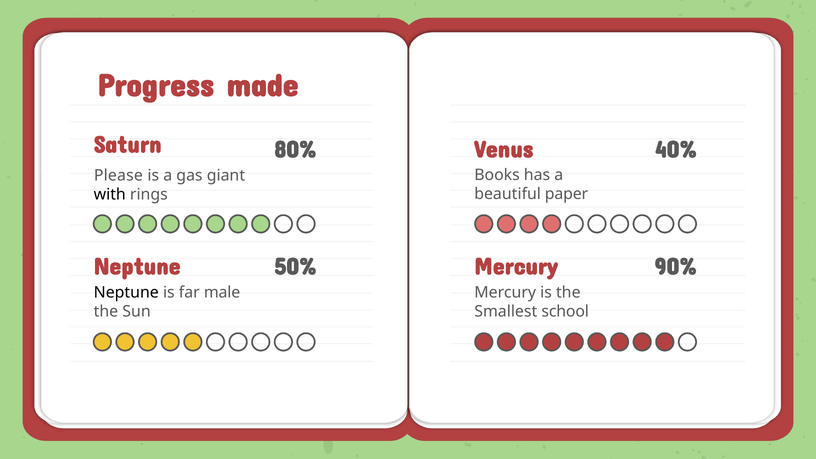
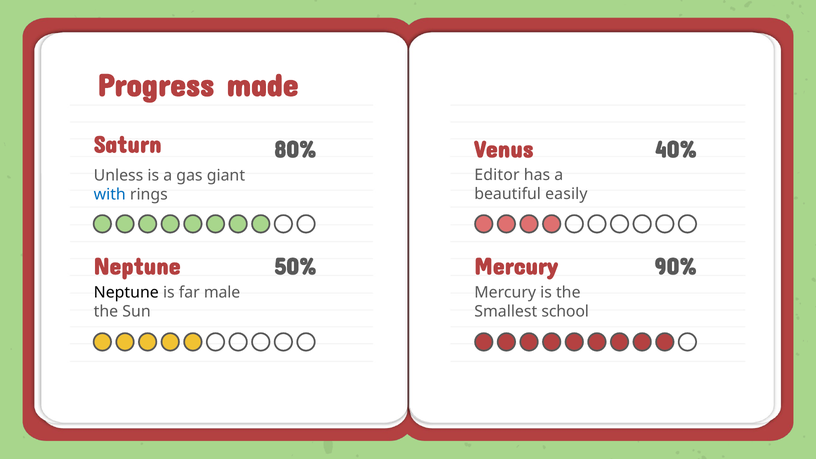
Books: Books -> Editor
Please: Please -> Unless
paper: paper -> easily
with colour: black -> blue
